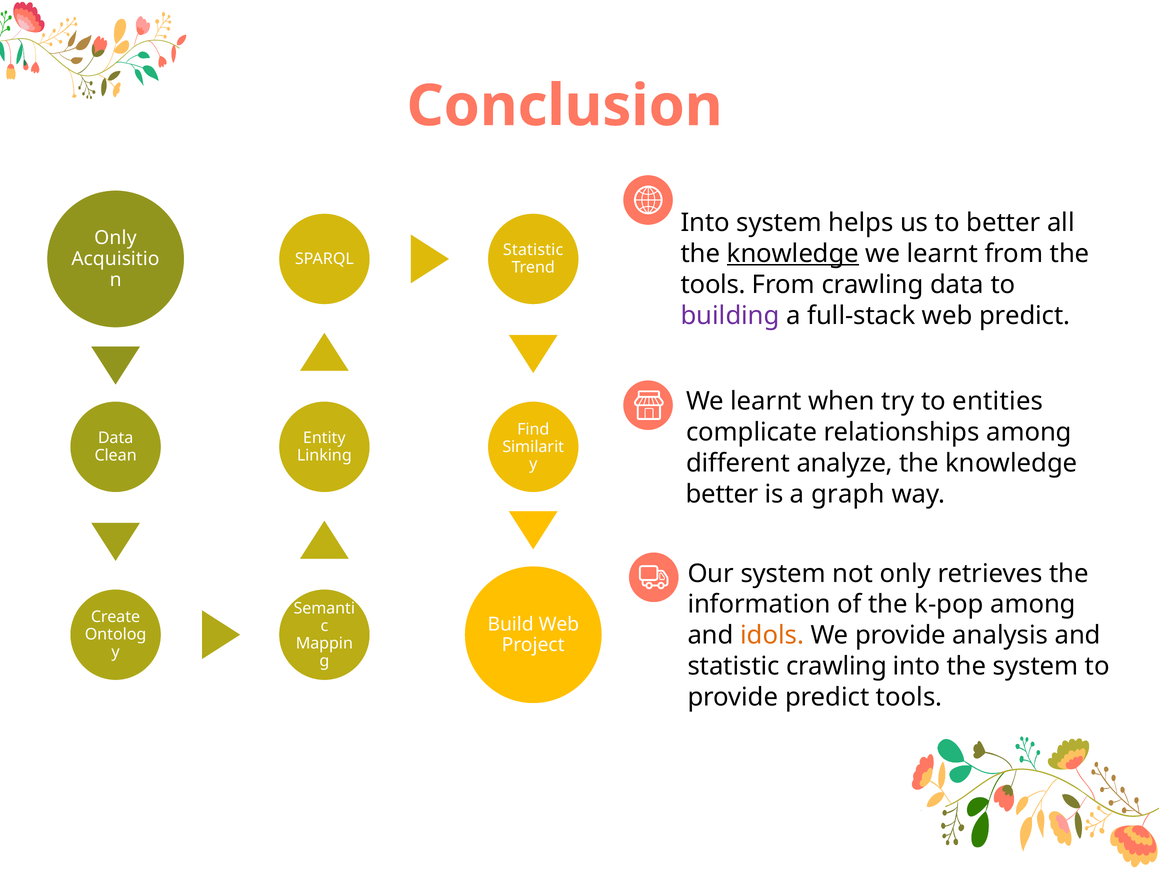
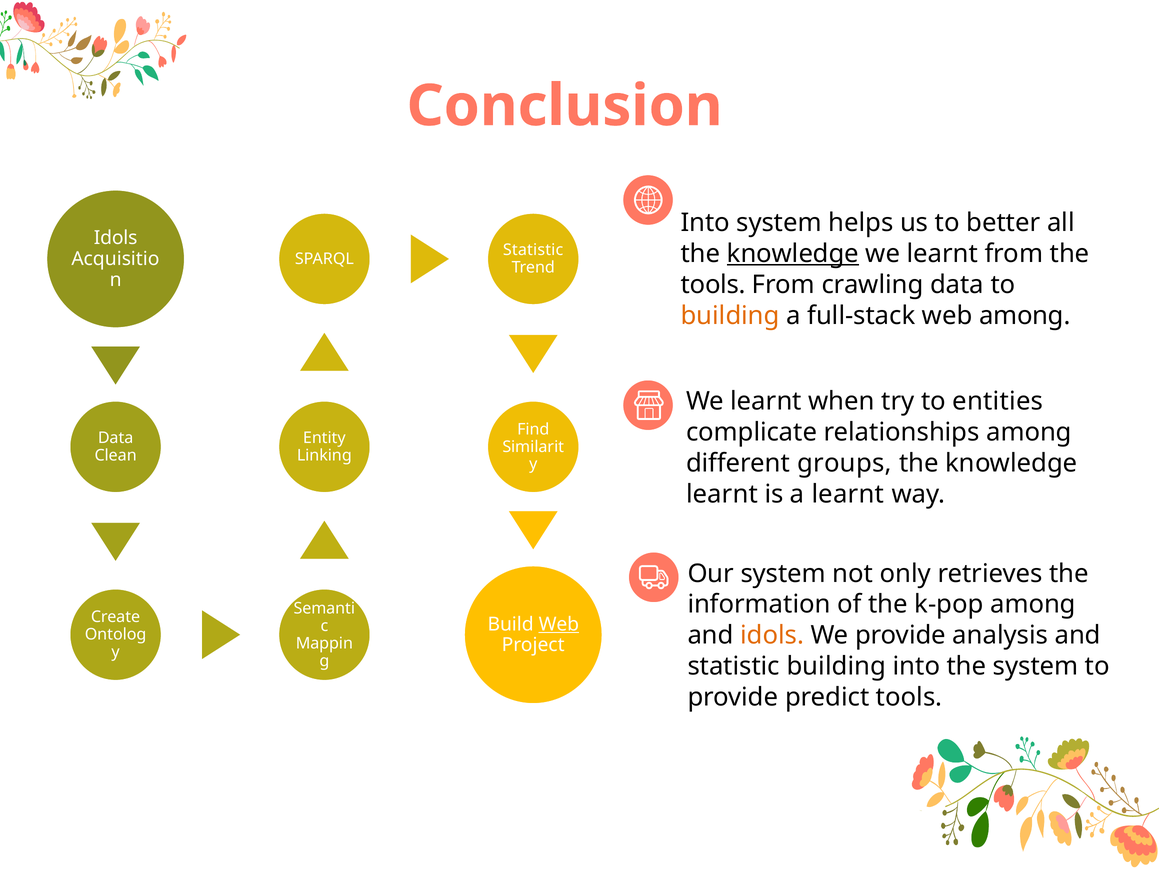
Only at (115, 238): Only -> Idols
building at (730, 316) colour: purple -> orange
web predict: predict -> among
analyze: analyze -> groups
better at (722, 494): better -> learnt
a graph: graph -> learnt
Web at (559, 624) underline: none -> present
statistic crawling: crawling -> building
